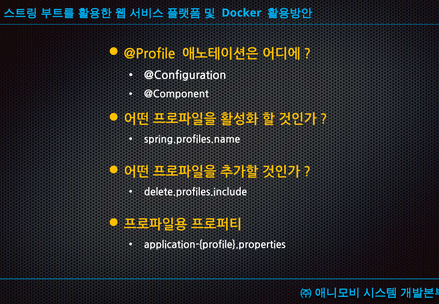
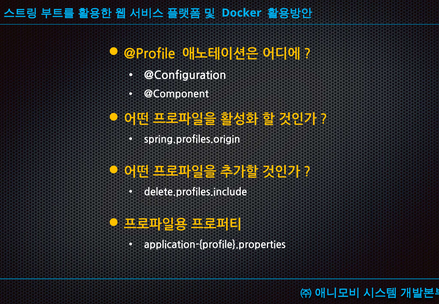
spring.profiles.name: spring.profiles.name -> spring.profiles.origin
